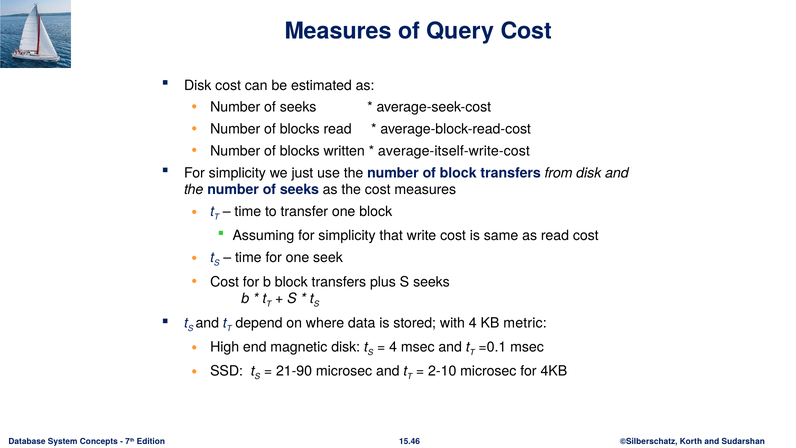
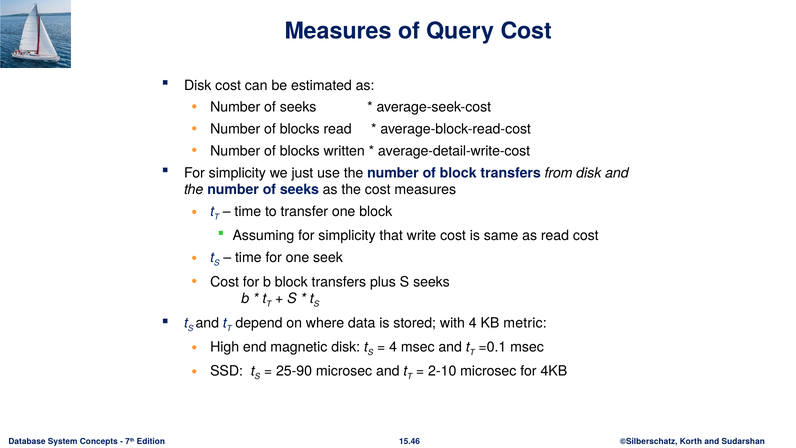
average-itself-write-cost: average-itself-write-cost -> average-detail-write-cost
21-90: 21-90 -> 25-90
